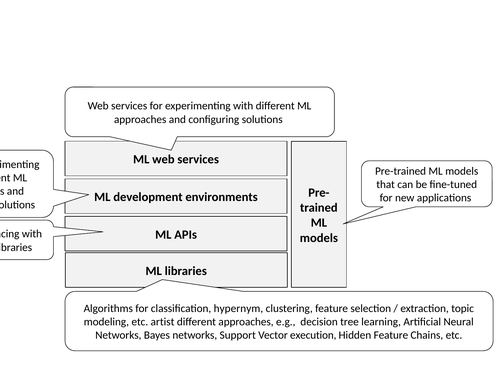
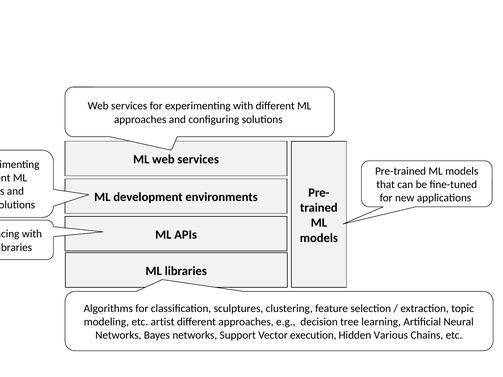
hypernym: hypernym -> sculptures
Hidden Feature: Feature -> Various
